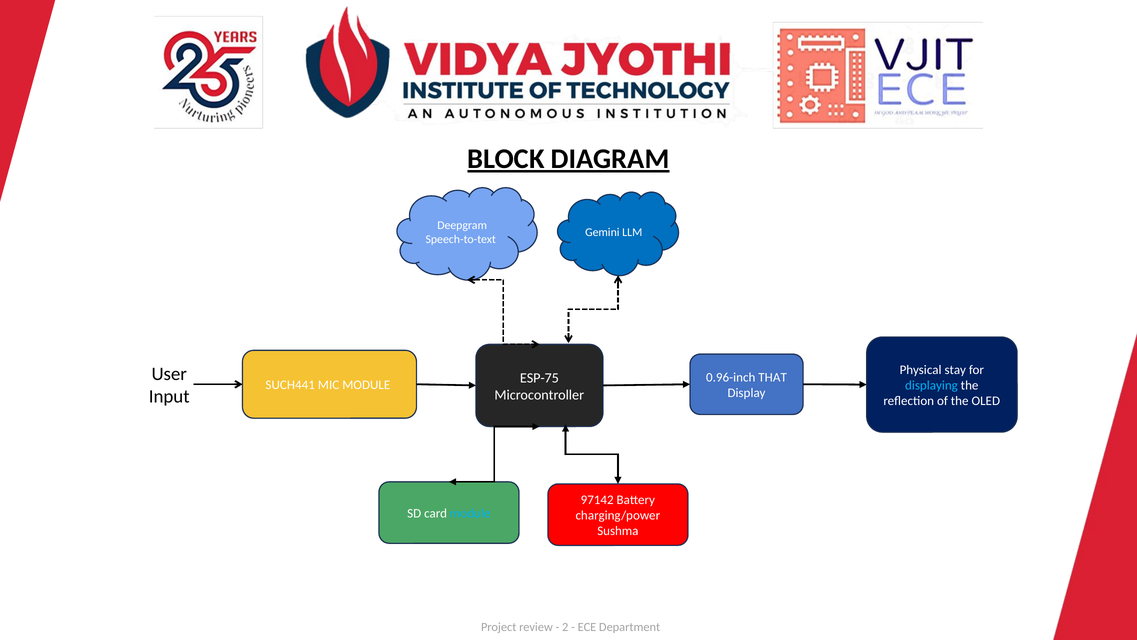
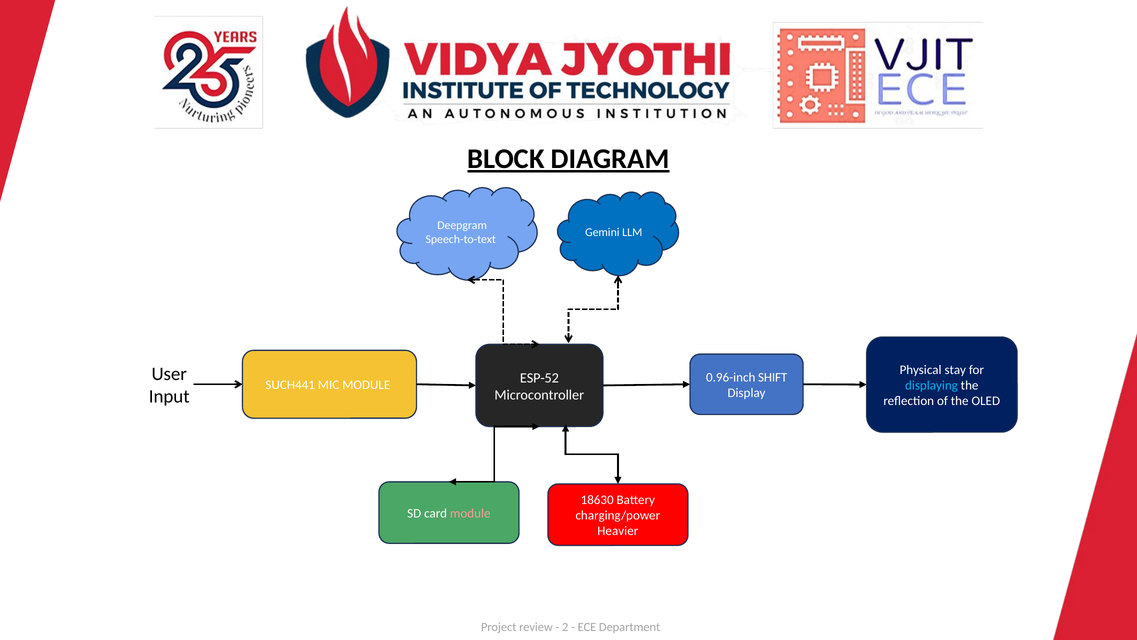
ESP-75: ESP-75 -> ESP-52
THAT: THAT -> SHIFT
97142: 97142 -> 18630
module at (470, 513) colour: light blue -> pink
Sushma: Sushma -> Heavier
